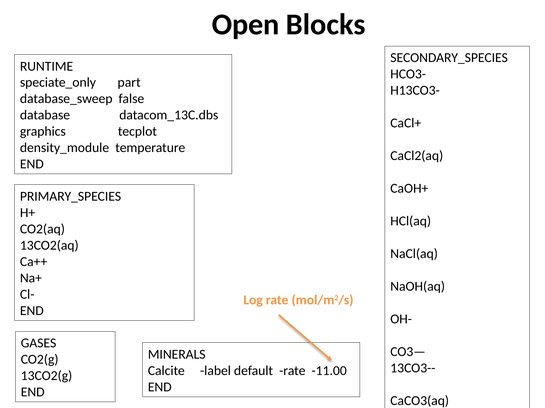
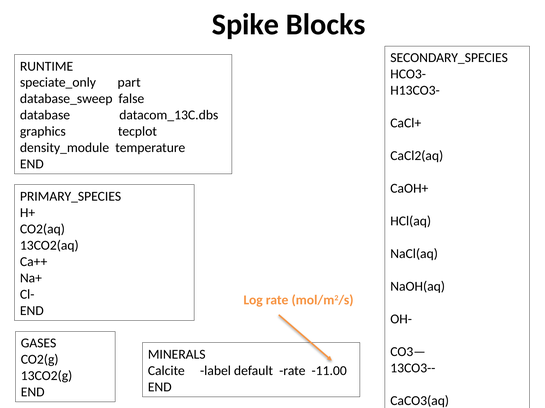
Open: Open -> Spike
